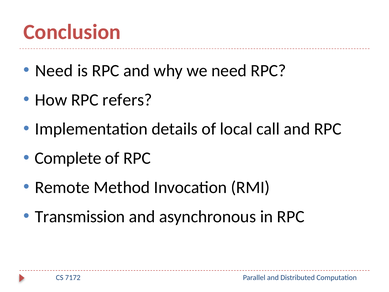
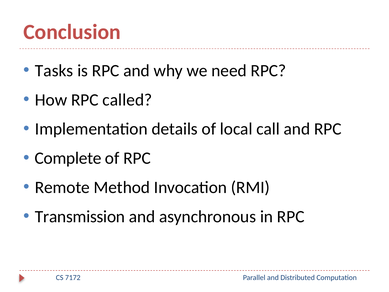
Need at (54, 71): Need -> Tasks
refers: refers -> called
